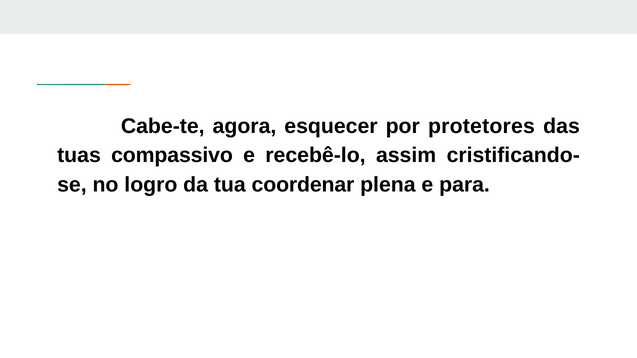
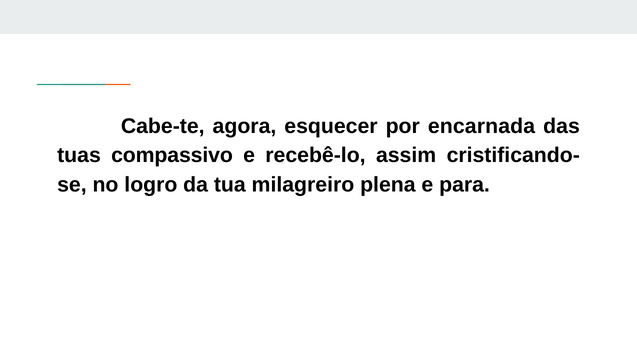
protetores: protetores -> encarnada
coordenar: coordenar -> milagreiro
